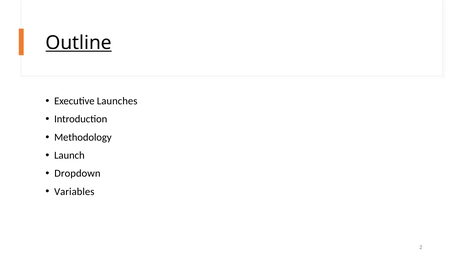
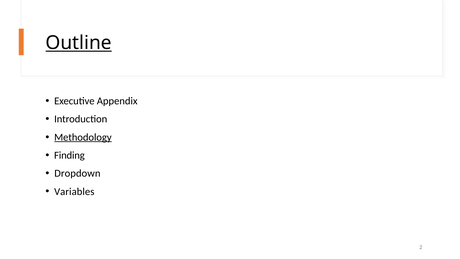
Launches: Launches -> Appendix
Methodology underline: none -> present
Launch: Launch -> Finding
